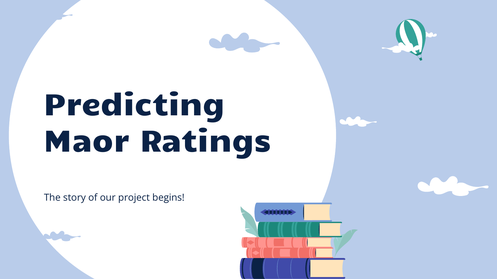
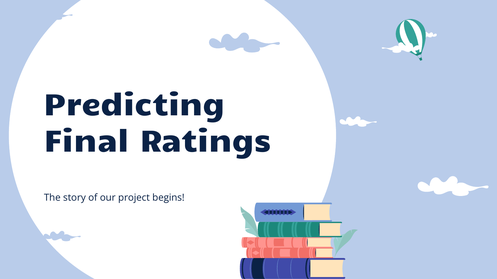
Maor: Maor -> Final
